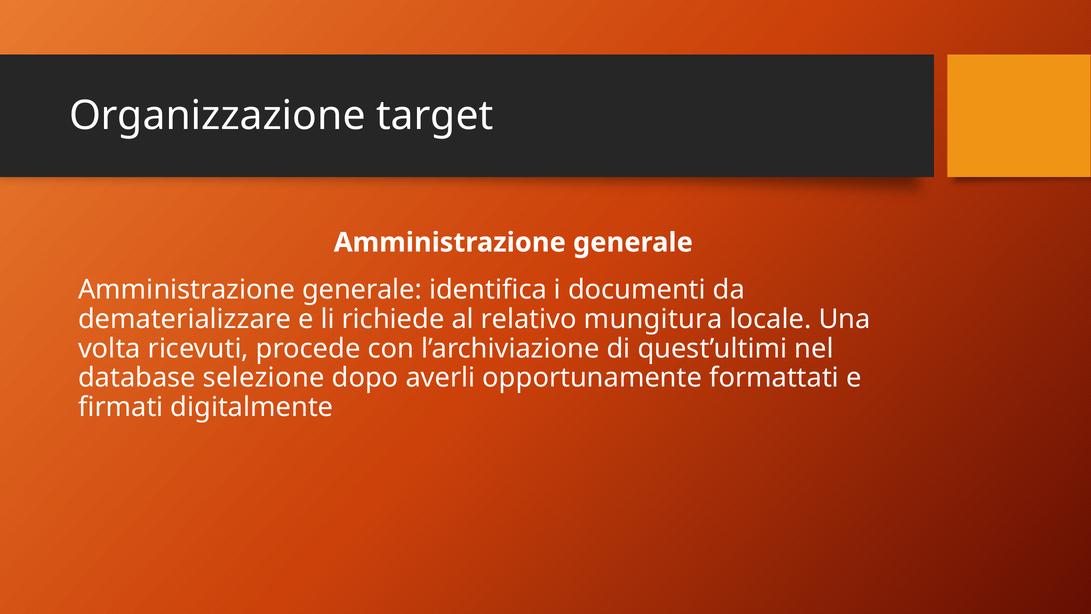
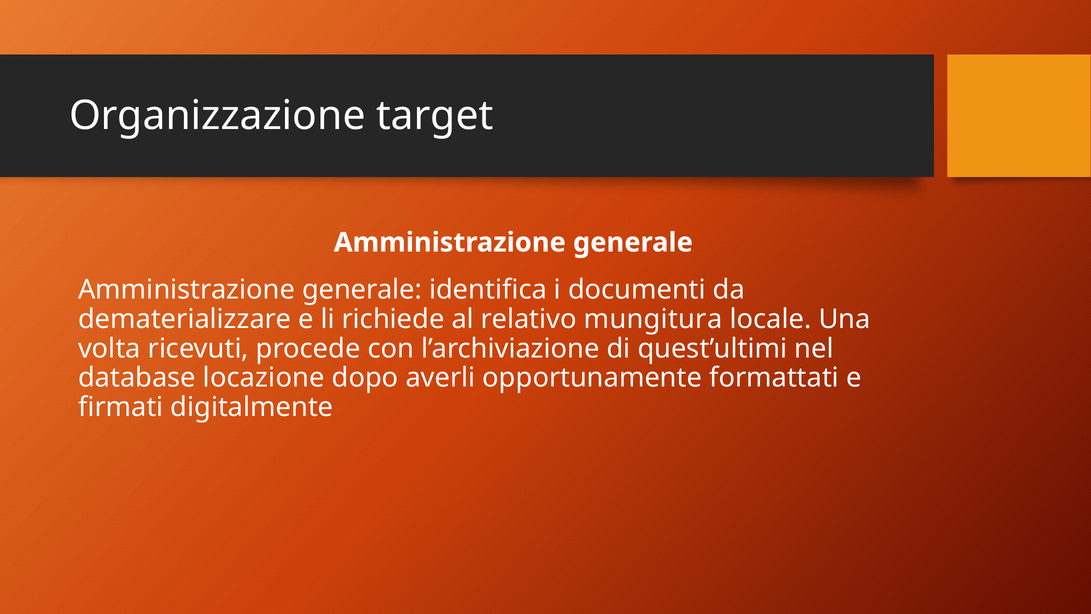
selezione: selezione -> locazione
